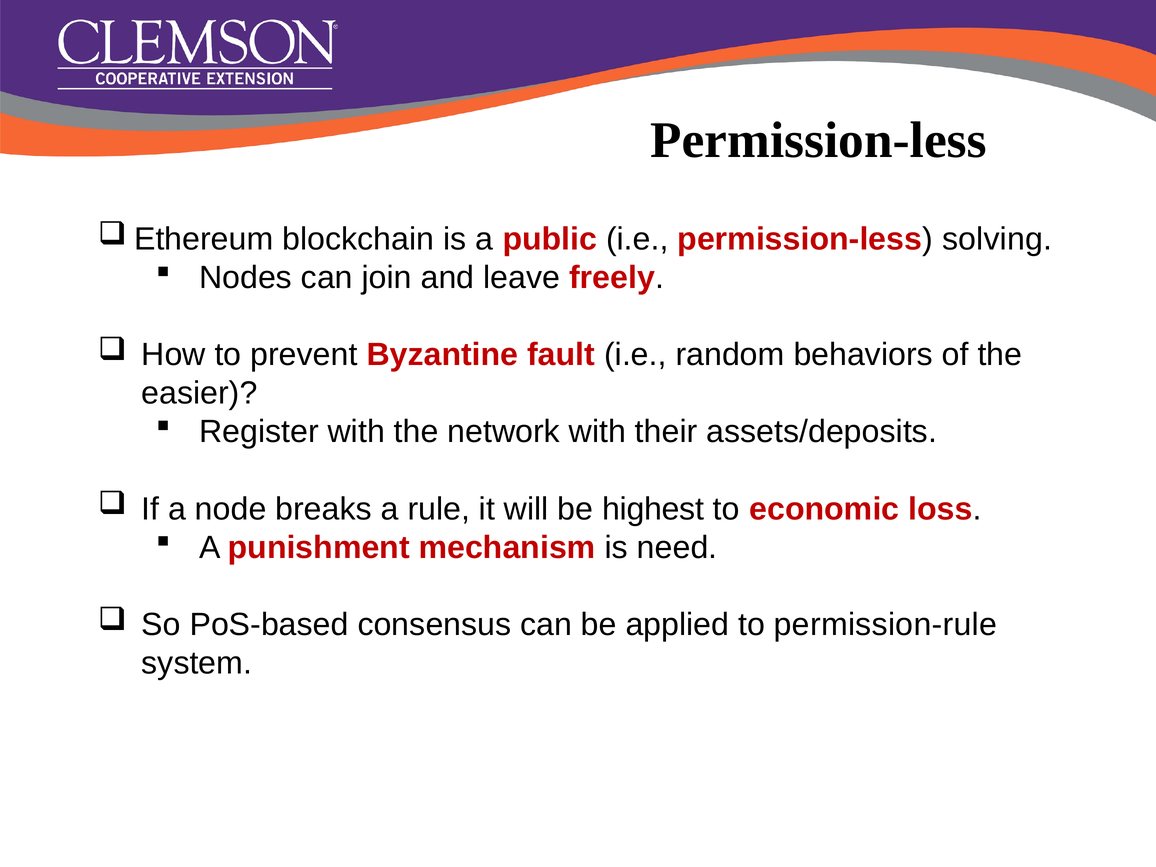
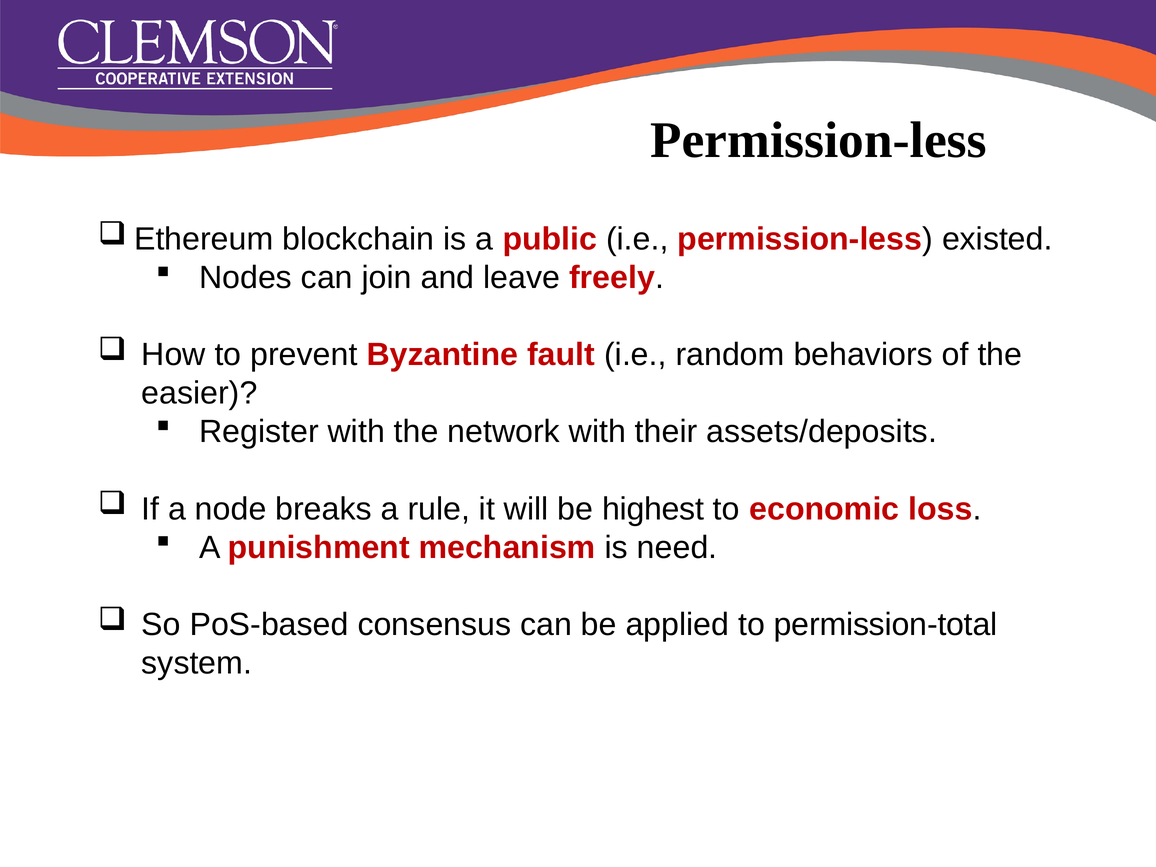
solving: solving -> existed
permission-rule: permission-rule -> permission-total
